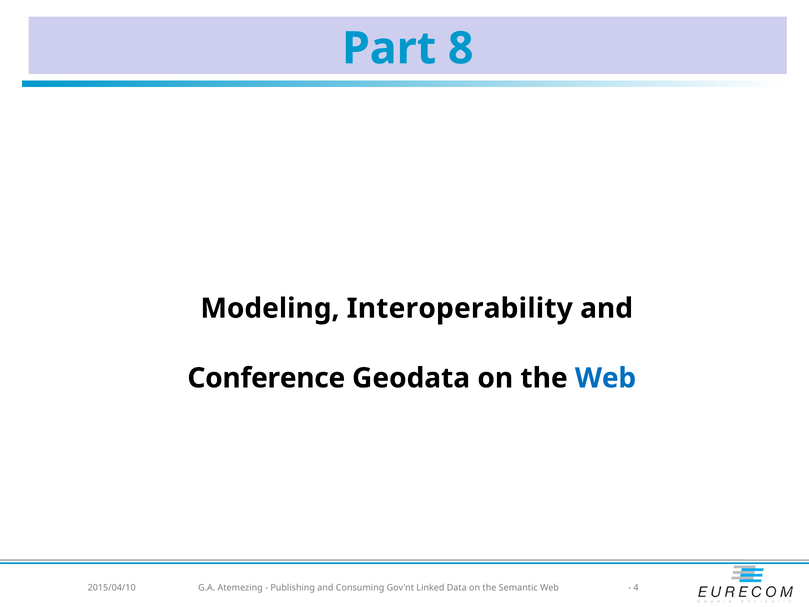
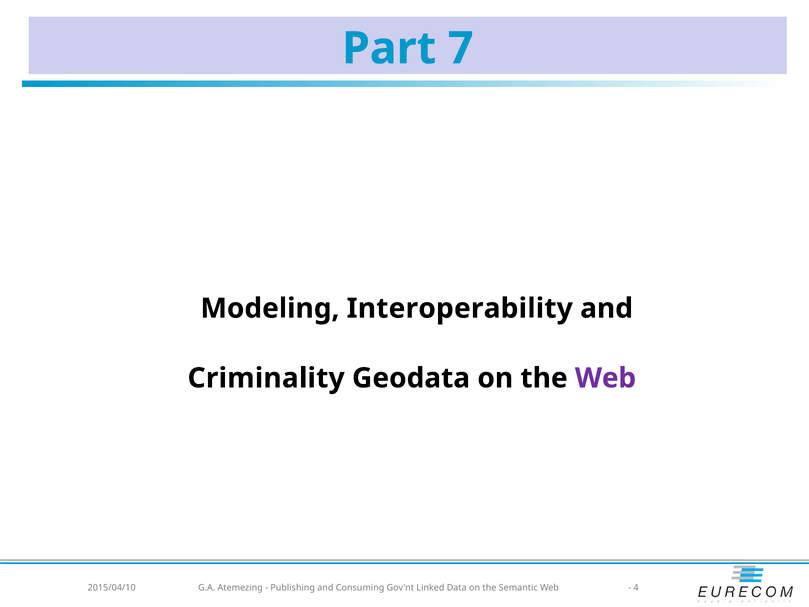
8: 8 -> 7
Conference: Conference -> Criminality
Web at (606, 378) colour: blue -> purple
